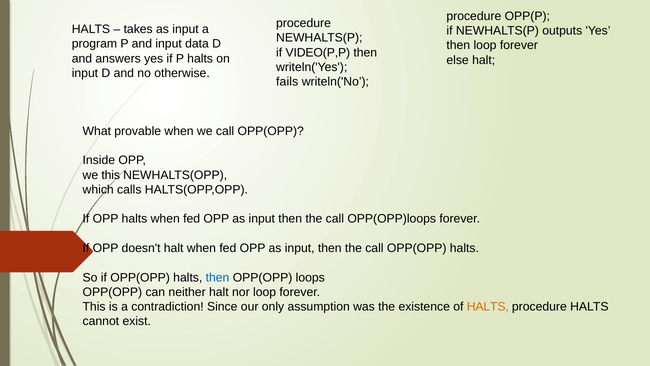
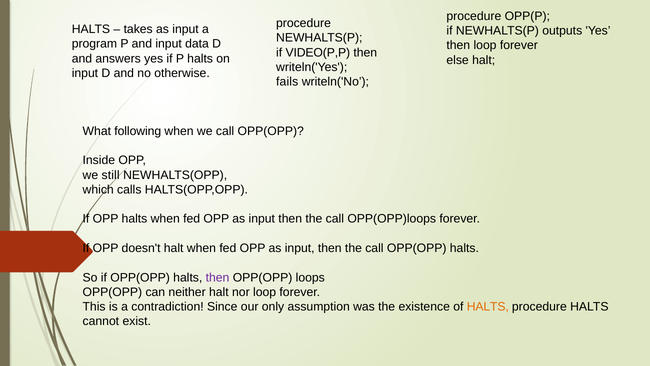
provable: provable -> following
we this: this -> still
then at (218, 277) colour: blue -> purple
